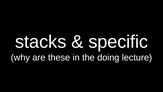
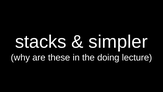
specific: specific -> simpler
